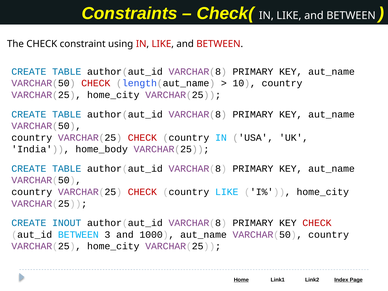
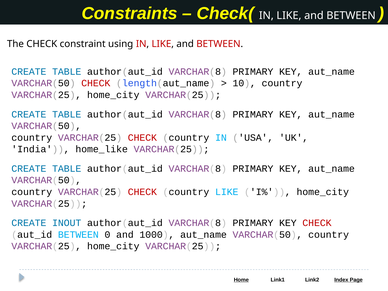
home_body: home_body -> home_like
3: 3 -> 0
